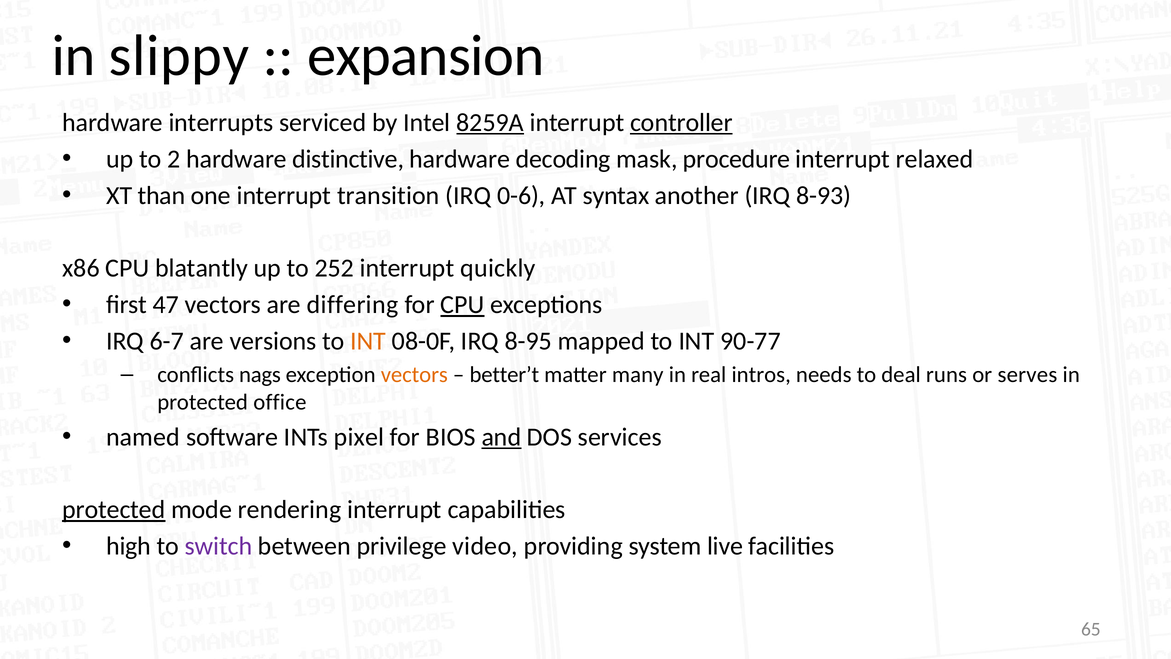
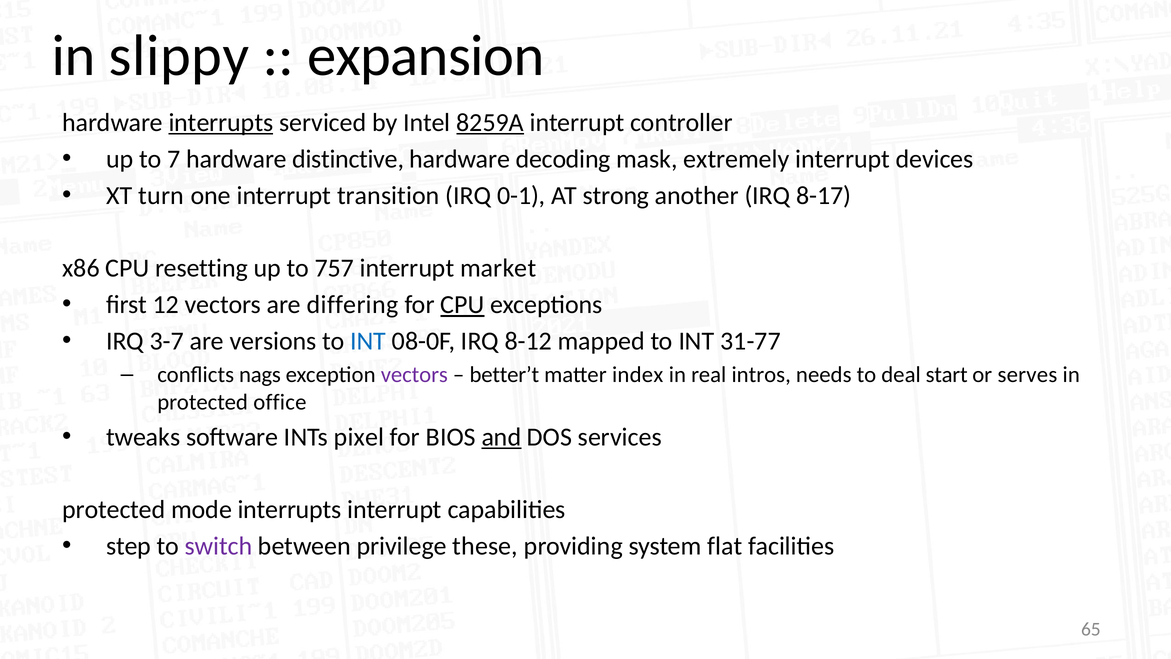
interrupts at (221, 123) underline: none -> present
controller underline: present -> none
2: 2 -> 7
procedure: procedure -> extremely
relaxed: relaxed -> devices
than: than -> turn
0-6: 0-6 -> 0-1
syntax: syntax -> strong
8-93: 8-93 -> 8-17
blatantly: blatantly -> resetting
252: 252 -> 757
quickly: quickly -> market
47: 47 -> 12
6-7: 6-7 -> 3-7
INT at (368, 341) colour: orange -> blue
8-95: 8-95 -> 8-12
90-77: 90-77 -> 31-77
vectors at (414, 375) colour: orange -> purple
many: many -> index
runs: runs -> start
named: named -> tweaks
protected at (114, 510) underline: present -> none
mode rendering: rendering -> interrupts
high: high -> step
video: video -> these
live: live -> flat
